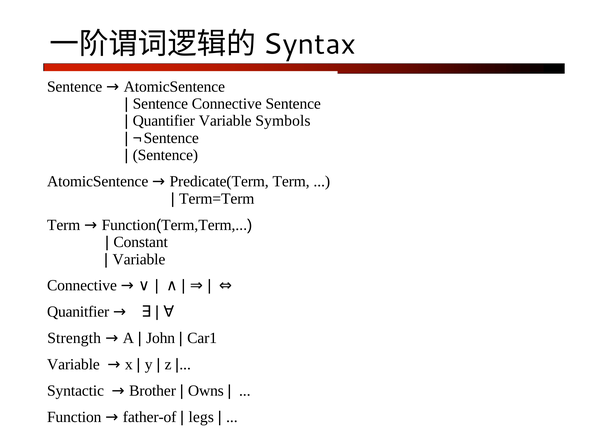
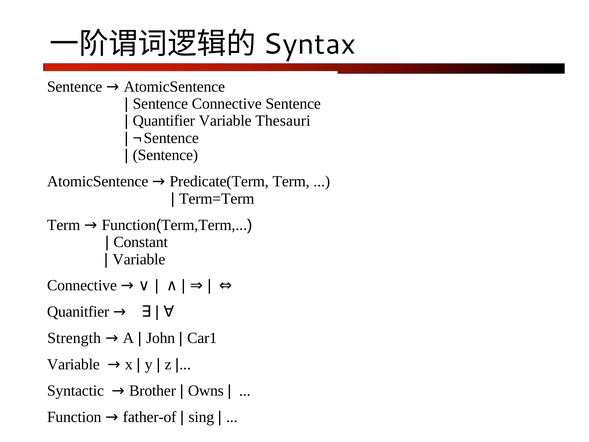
Symbols: Symbols -> Thesauri
legs: legs -> sing
